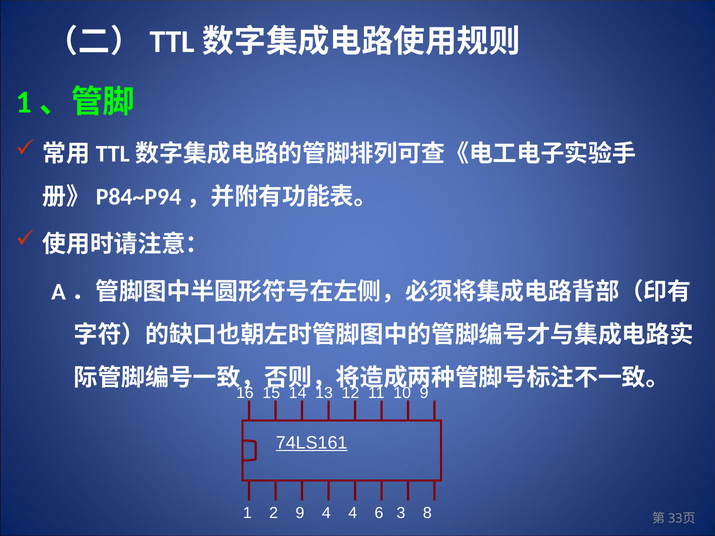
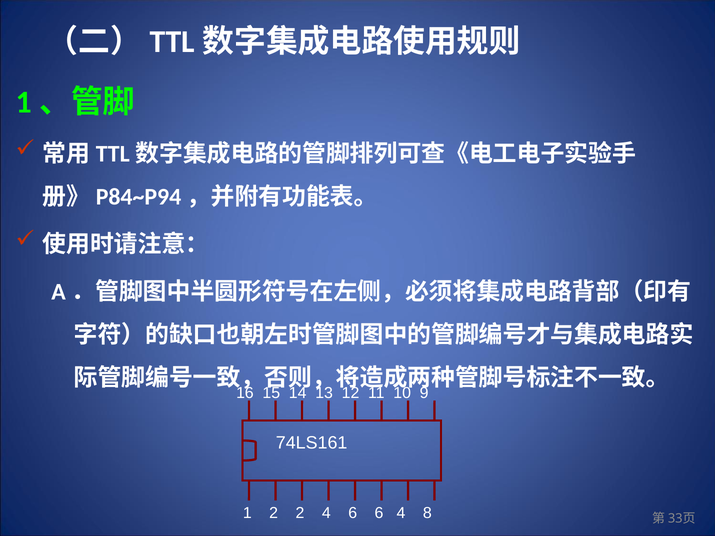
74LS161 underline: present -> none
2 9: 9 -> 2
4 4: 4 -> 6
6 3: 3 -> 4
